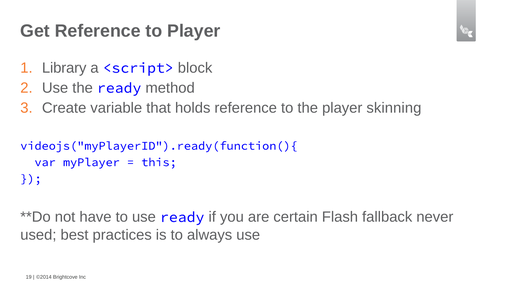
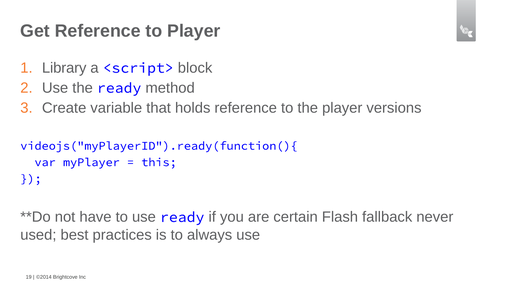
skinning: skinning -> versions
